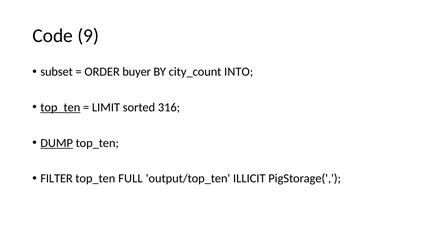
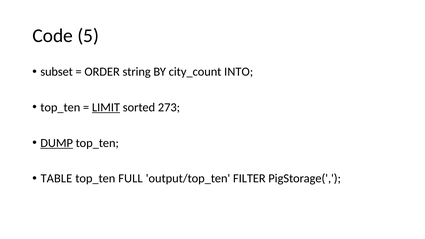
9: 9 -> 5
buyer: buyer -> string
top_ten at (60, 107) underline: present -> none
LIMIT underline: none -> present
316: 316 -> 273
FILTER: FILTER -> TABLE
ILLICIT: ILLICIT -> FILTER
